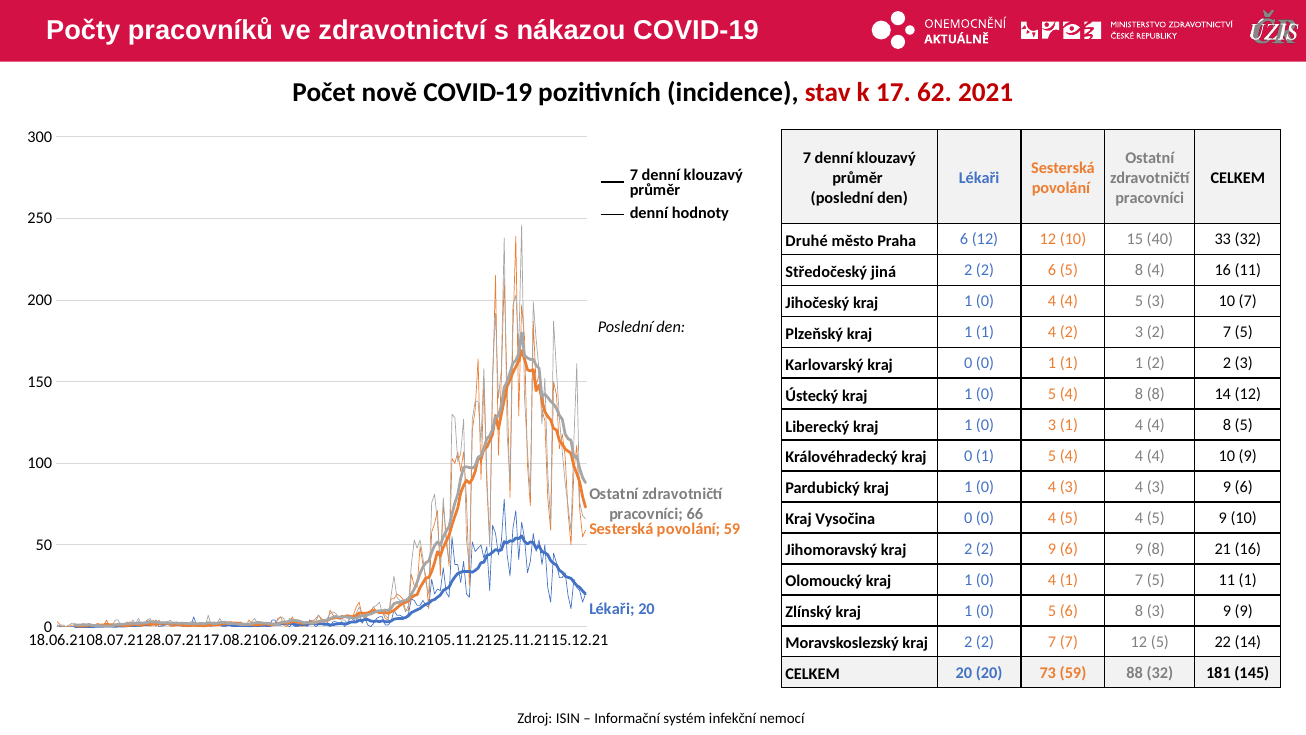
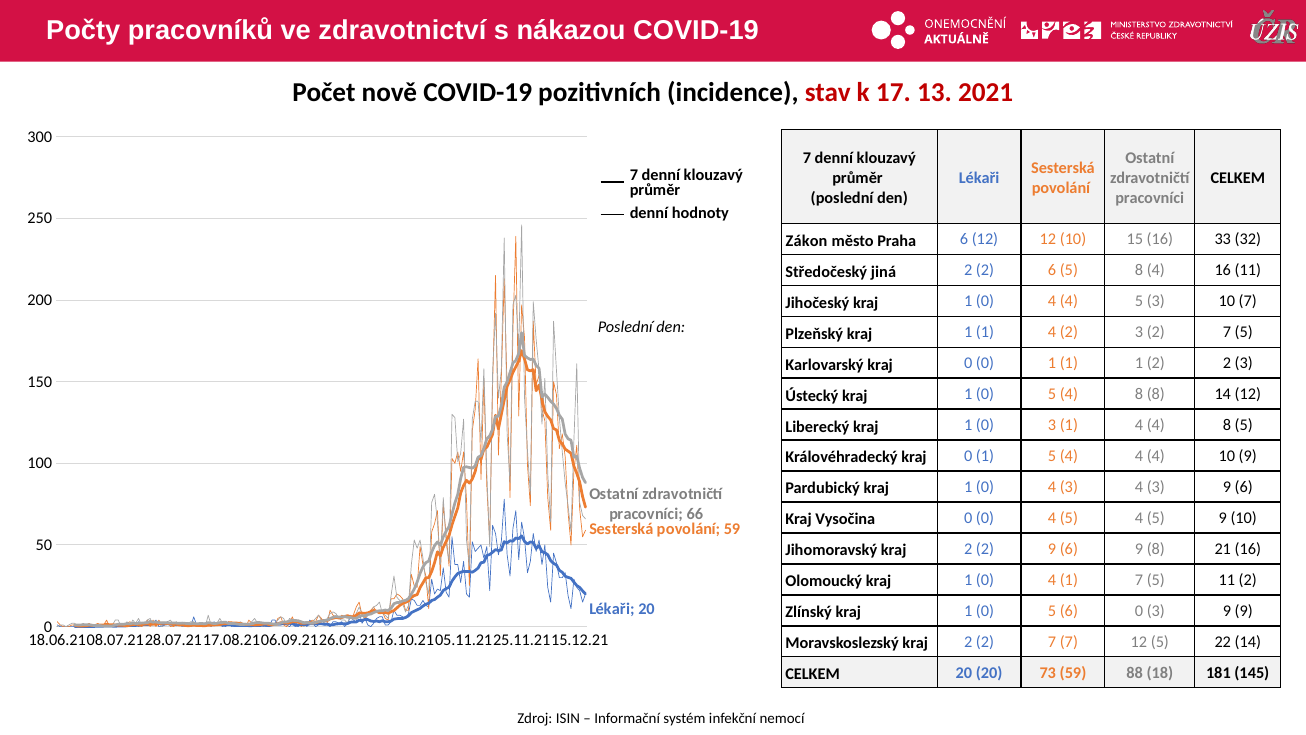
62: 62 -> 13
Druhé: Druhé -> Zákon
15 40: 40 -> 16
11 1: 1 -> 2
6 8: 8 -> 0
88 32: 32 -> 18
